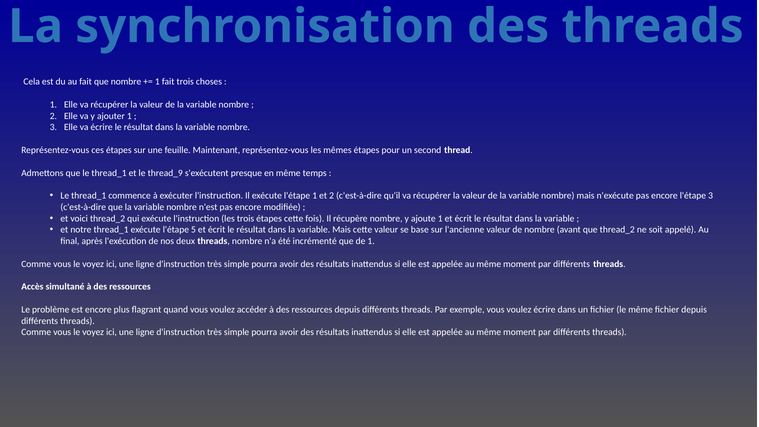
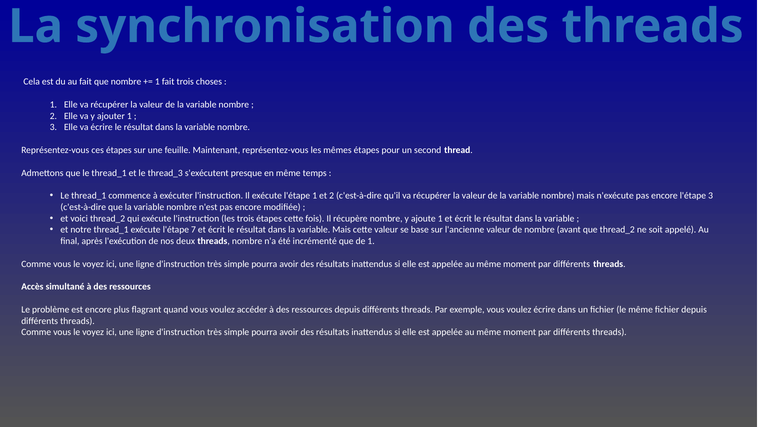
thread_9: thread_9 -> thread_3
5: 5 -> 7
